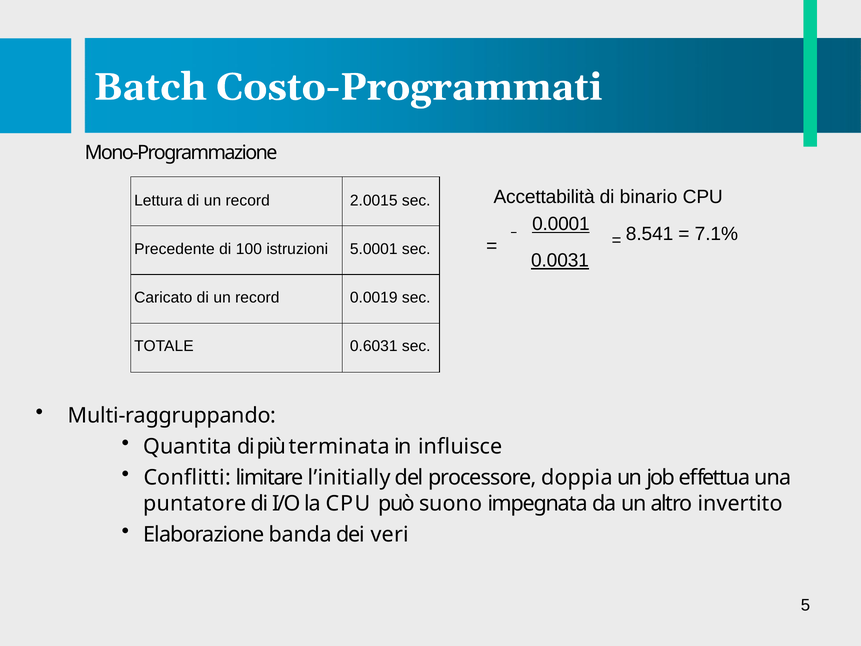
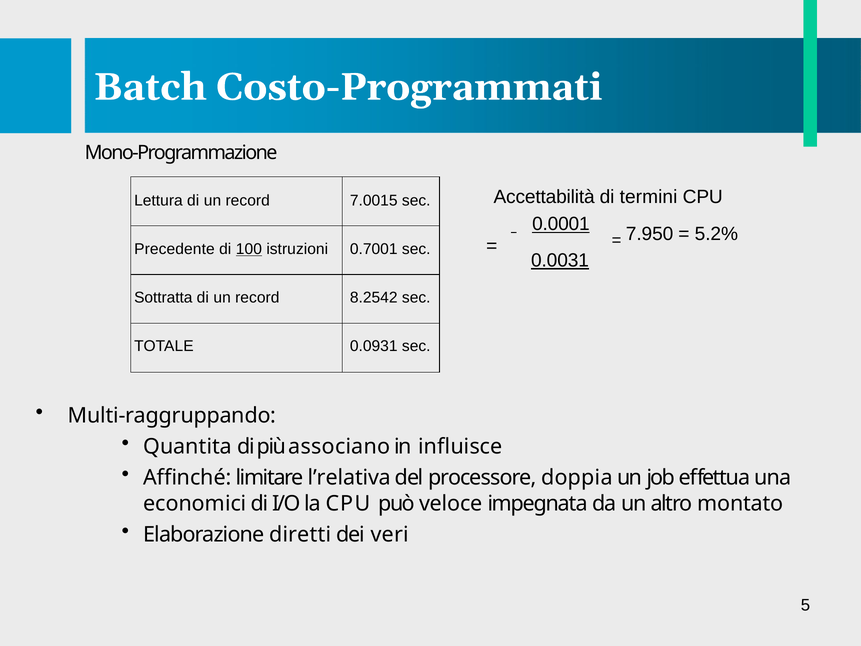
binario: binario -> termini
2.0015: 2.0015 -> 7.0015
8.541: 8.541 -> 7.950
7.1%: 7.1% -> 5.2%
100 underline: none -> present
5.0001: 5.0001 -> 0.7001
Caricato: Caricato -> Sottratta
0.0019: 0.0019 -> 8.2542
0.6031: 0.6031 -> 0.0931
terminata: terminata -> associano
Conflitti: Conflitti -> Affinché
l’initially: l’initially -> l’relativa
puntatore: puntatore -> economici
suono: suono -> veloce
invertito: invertito -> montato
banda: banda -> diretti
